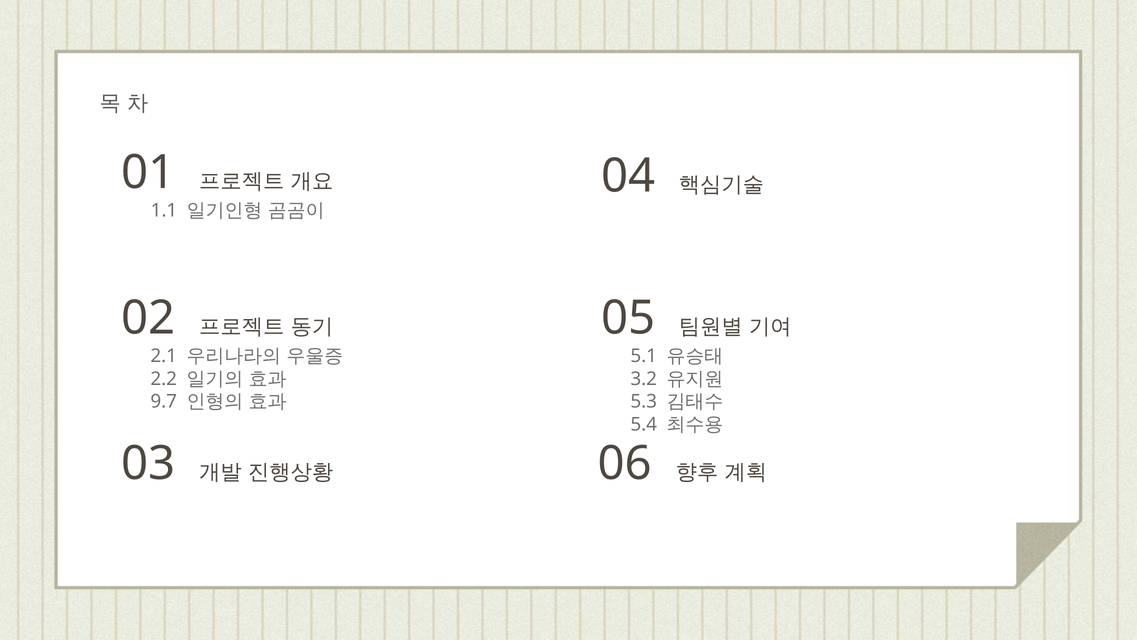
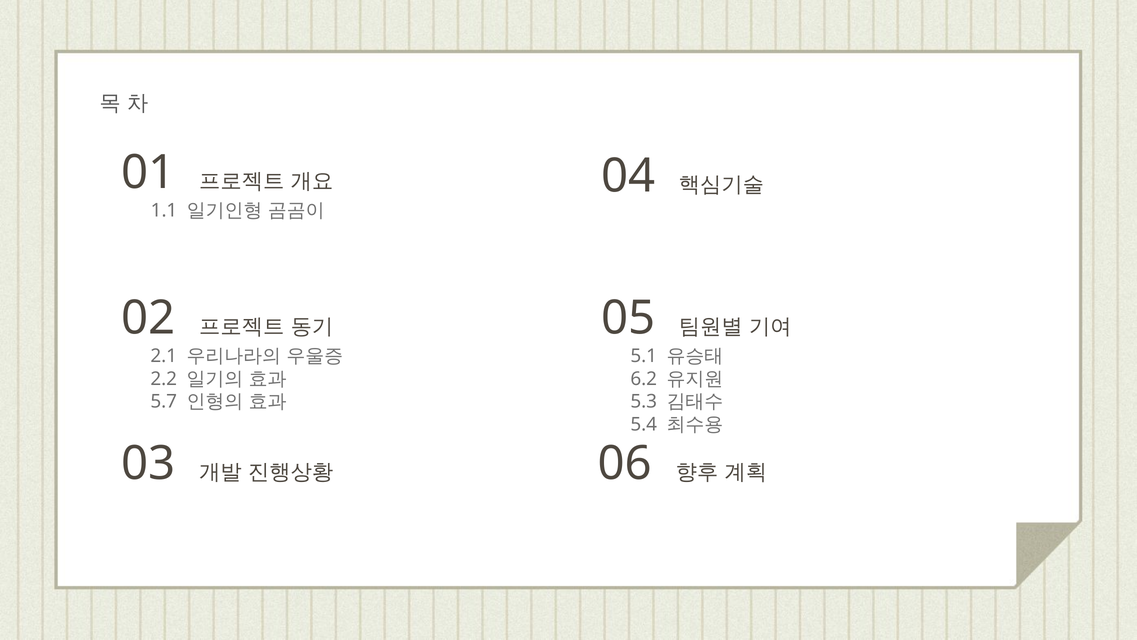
3.2: 3.2 -> 6.2
9.7: 9.7 -> 5.7
